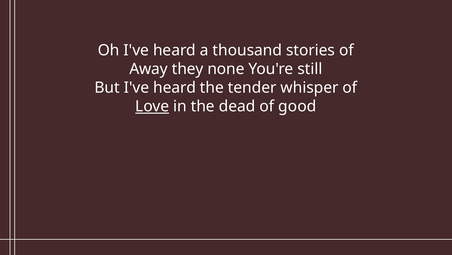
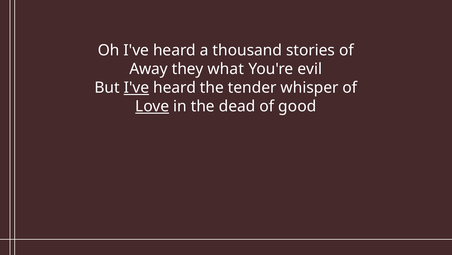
none: none -> what
still: still -> evil
I've at (136, 88) underline: none -> present
